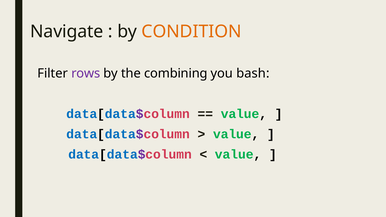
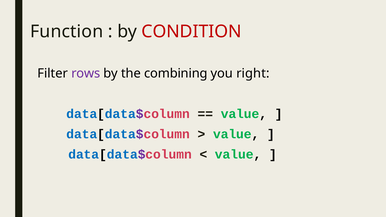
Navigate: Navigate -> Function
CONDITION colour: orange -> red
bash: bash -> right
